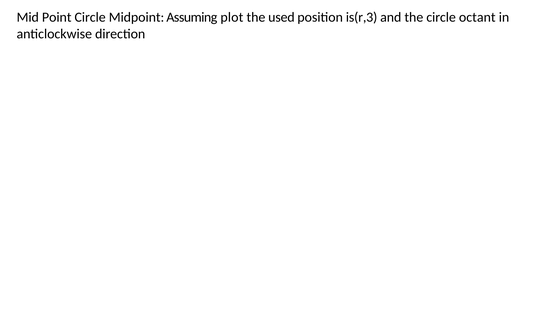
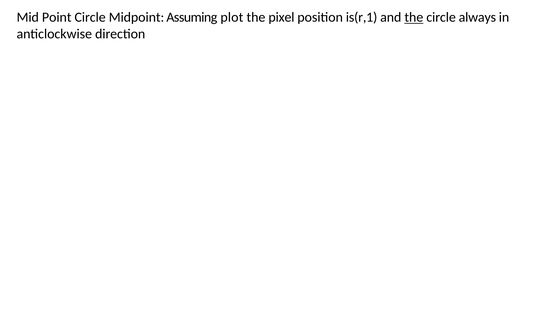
used: used -> pixel
is(r,3: is(r,3 -> is(r,1
the at (414, 17) underline: none -> present
octant: octant -> always
